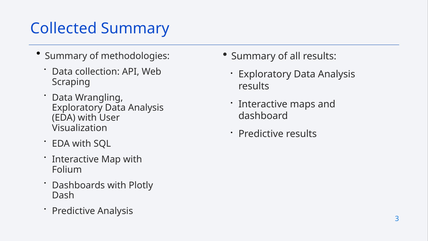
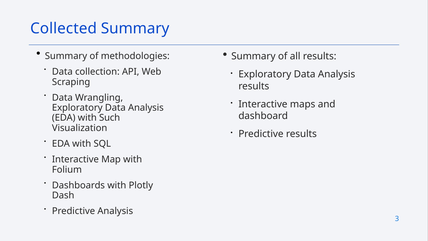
User: User -> Such
